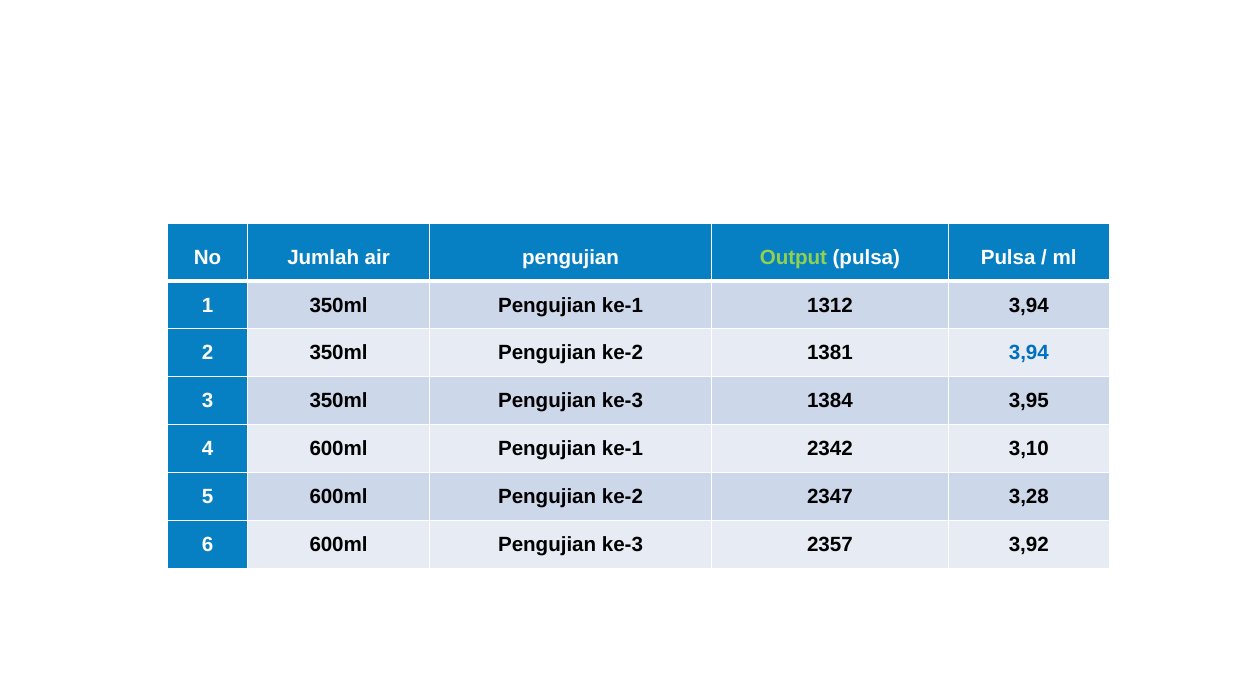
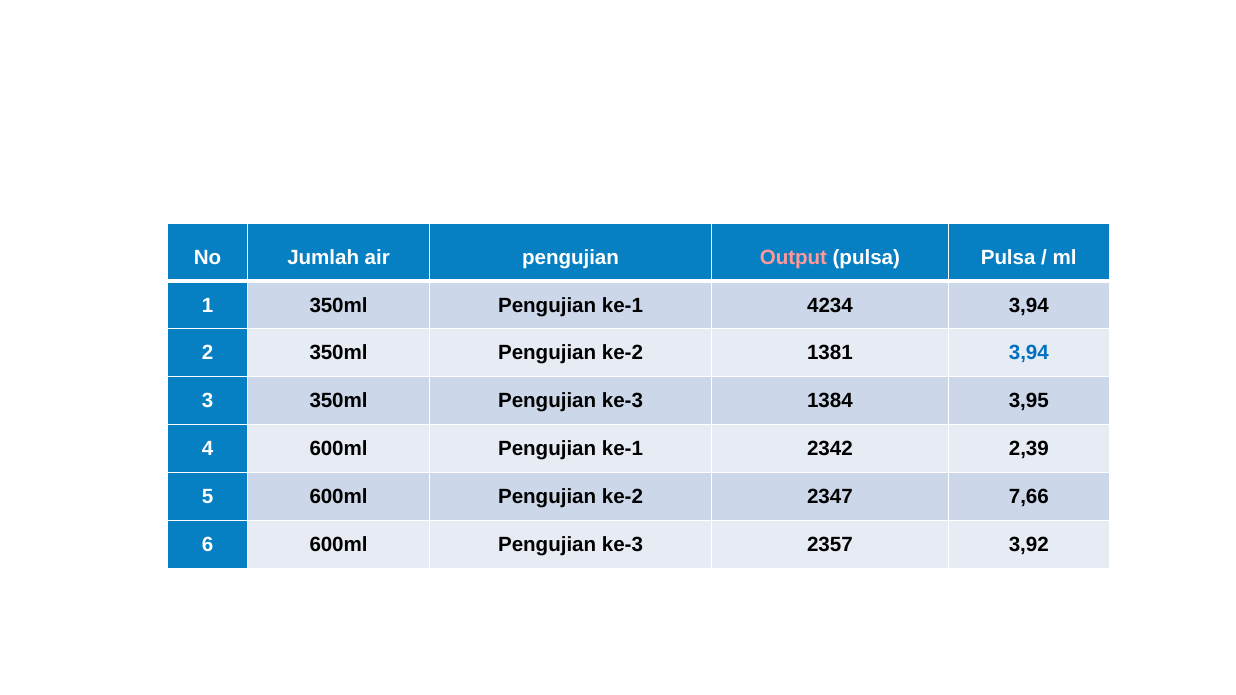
Output colour: light green -> pink
1312: 1312 -> 4234
3,10: 3,10 -> 2,39
3,28: 3,28 -> 7,66
